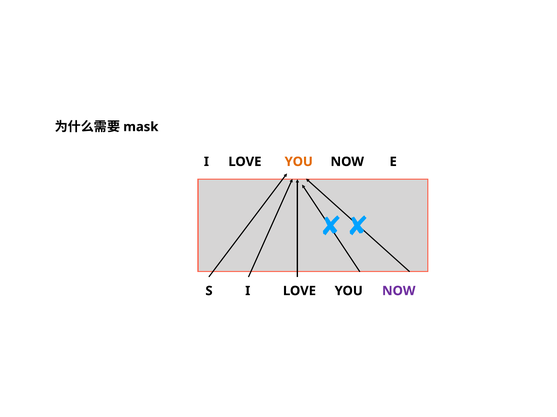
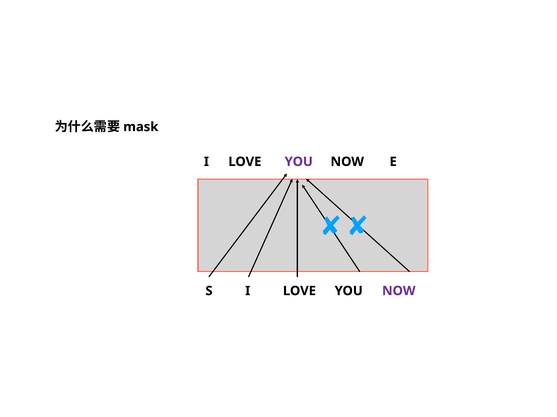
YOU at (299, 162) colour: orange -> purple
